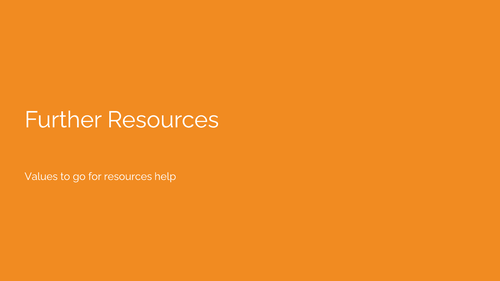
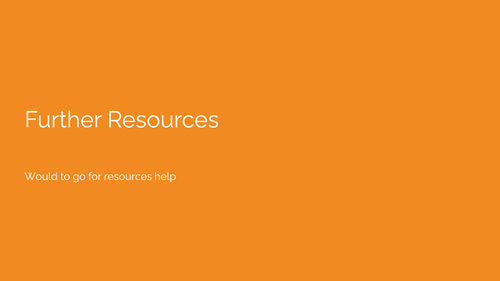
Values: Values -> Would
